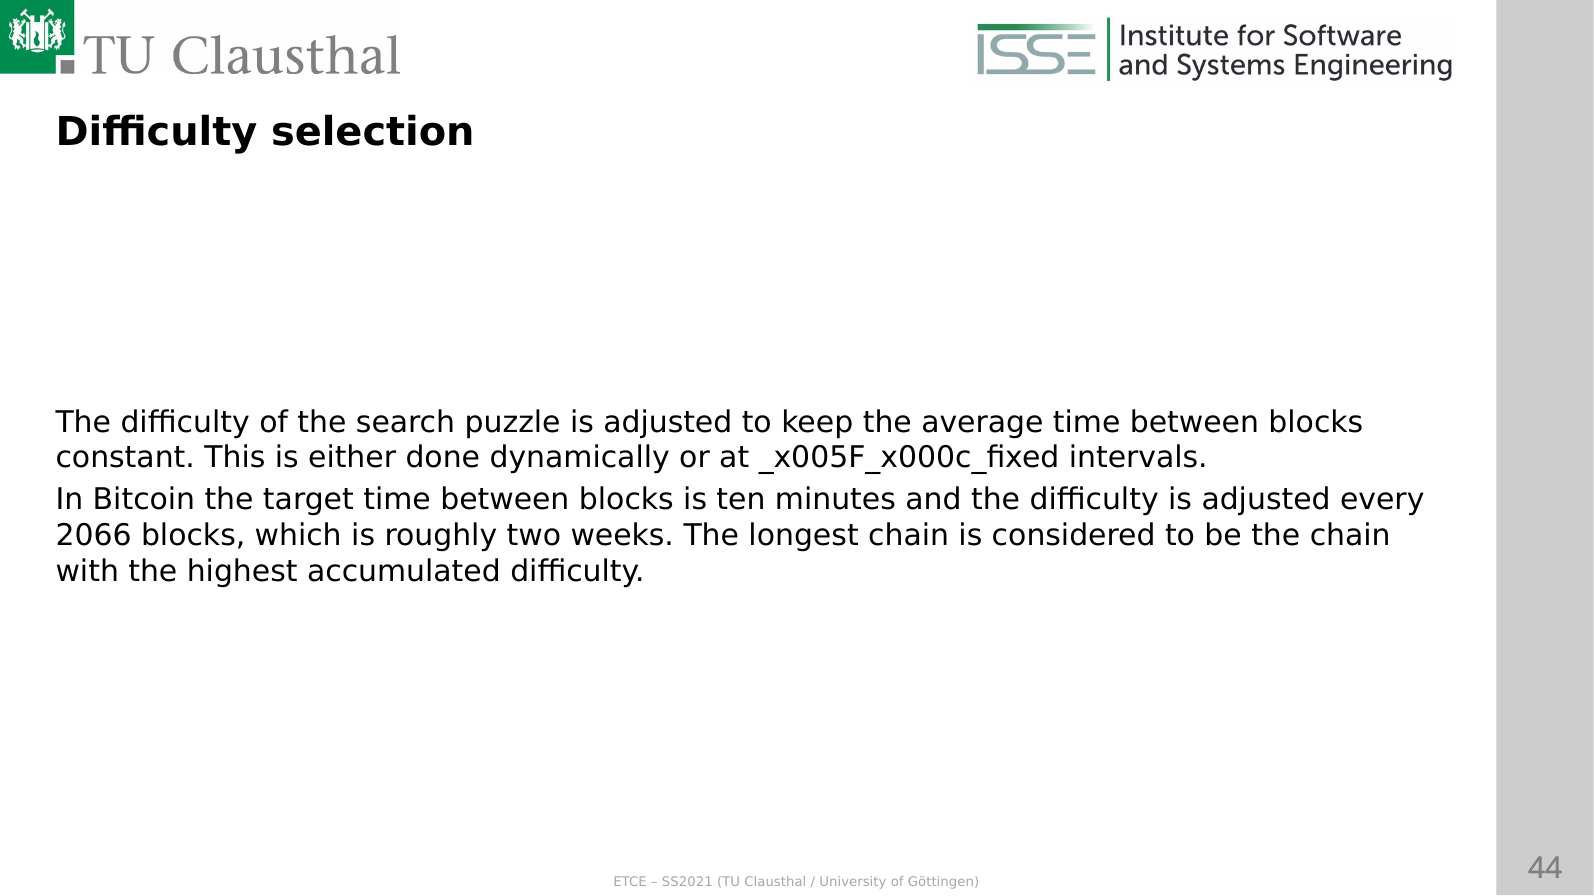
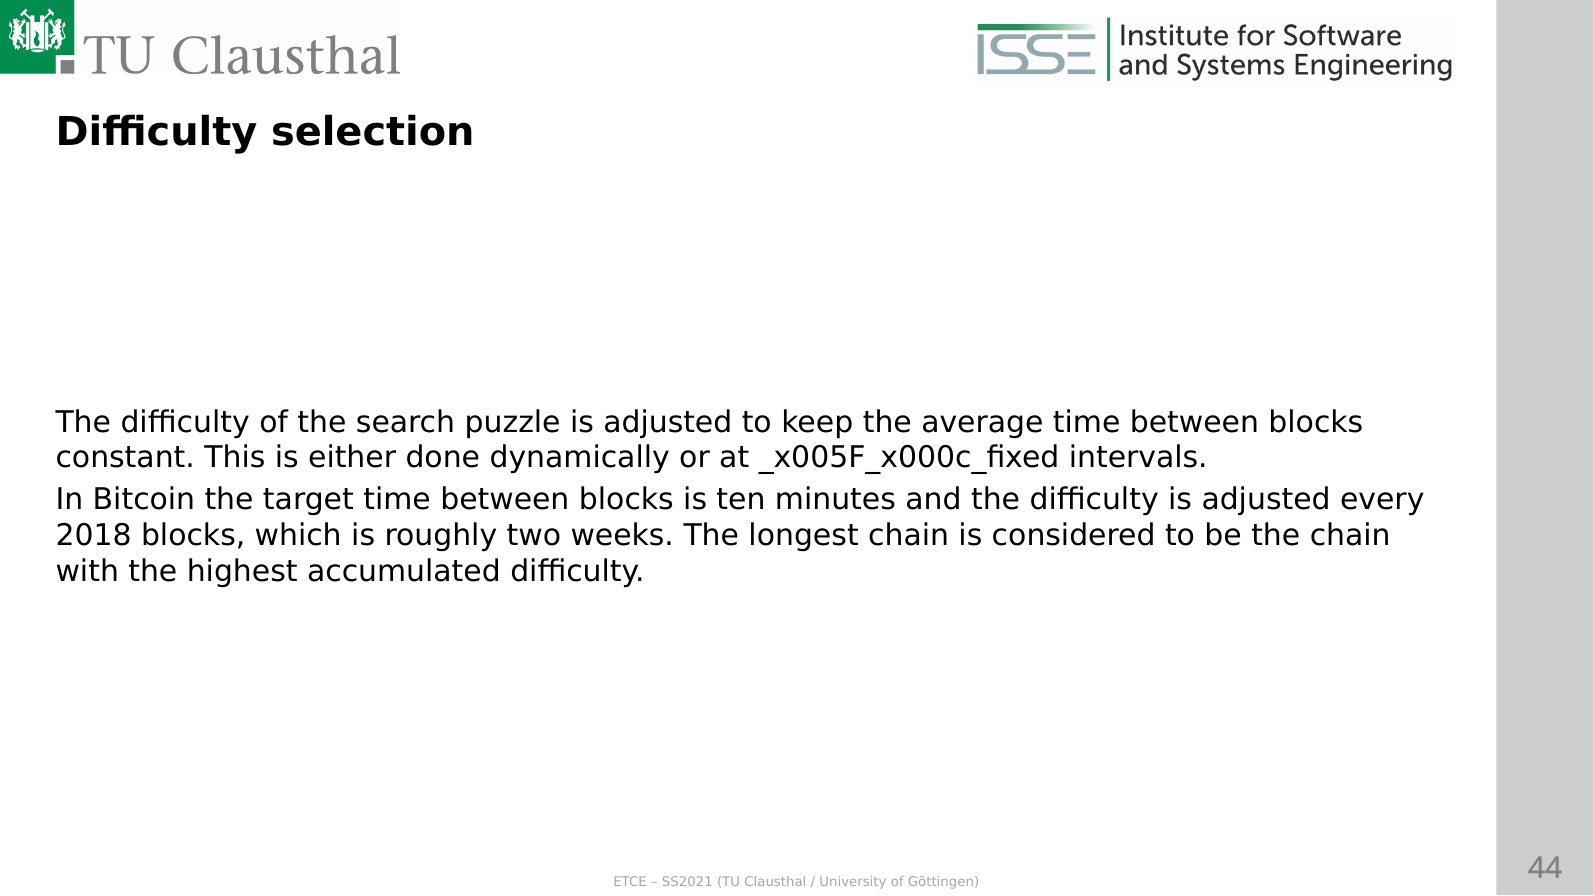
2066: 2066 -> 2018
